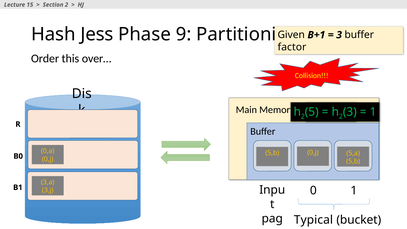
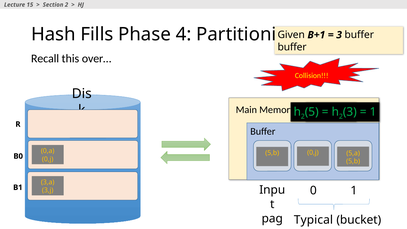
Jess: Jess -> Fills
9: 9 -> 4
factor at (292, 47): factor -> buffer
Order: Order -> Recall
